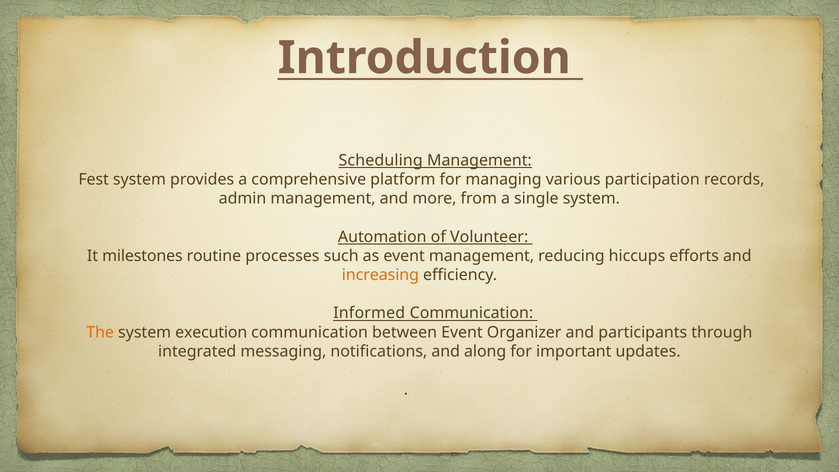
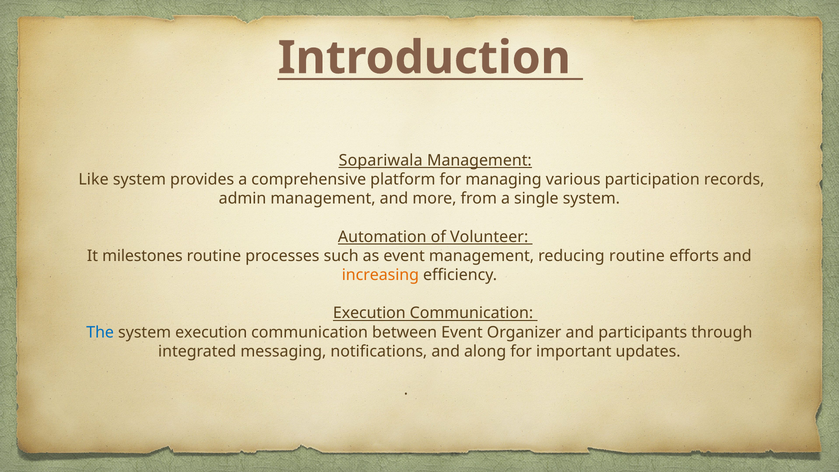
Scheduling: Scheduling -> Sopariwala
Fest: Fest -> Like
reducing hiccups: hiccups -> routine
Informed at (369, 313): Informed -> Execution
The colour: orange -> blue
